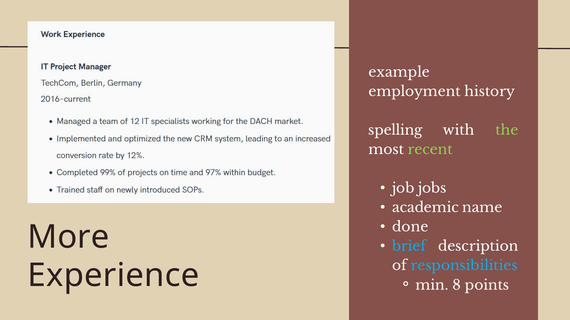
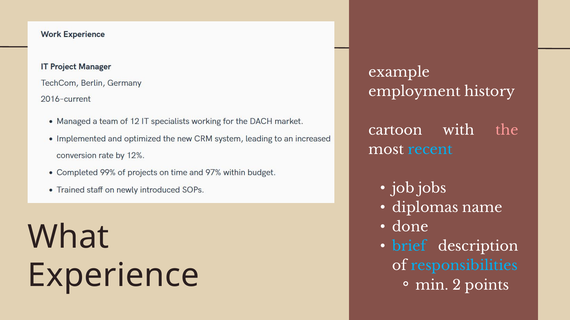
spelling: spelling -> cartoon
the colour: light green -> pink
recent colour: light green -> light blue
academic: academic -> diplomas
More: More -> What
8: 8 -> 2
